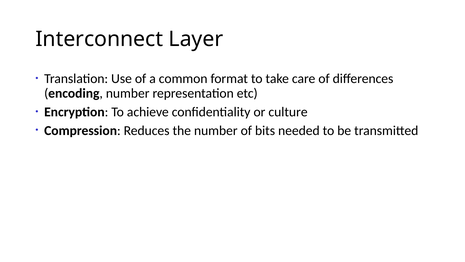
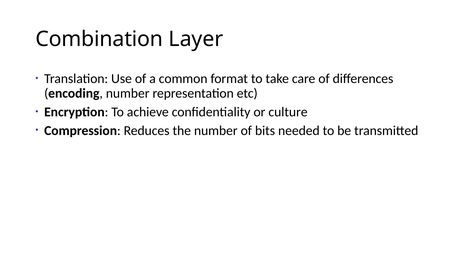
Interconnect: Interconnect -> Combination
